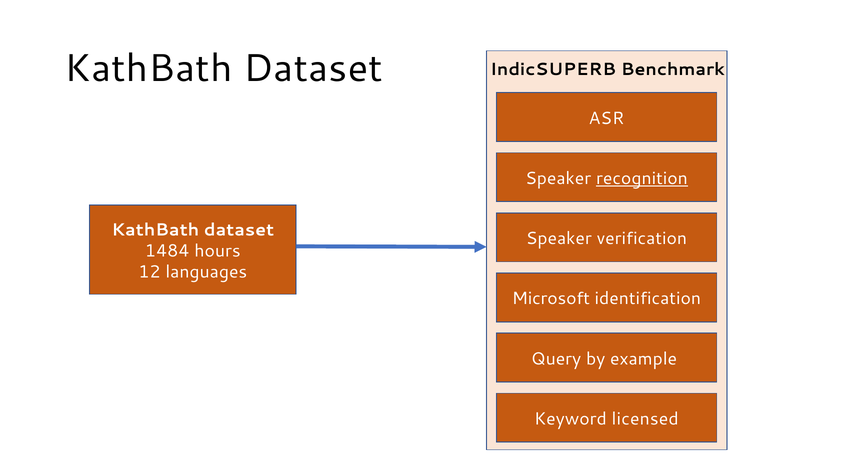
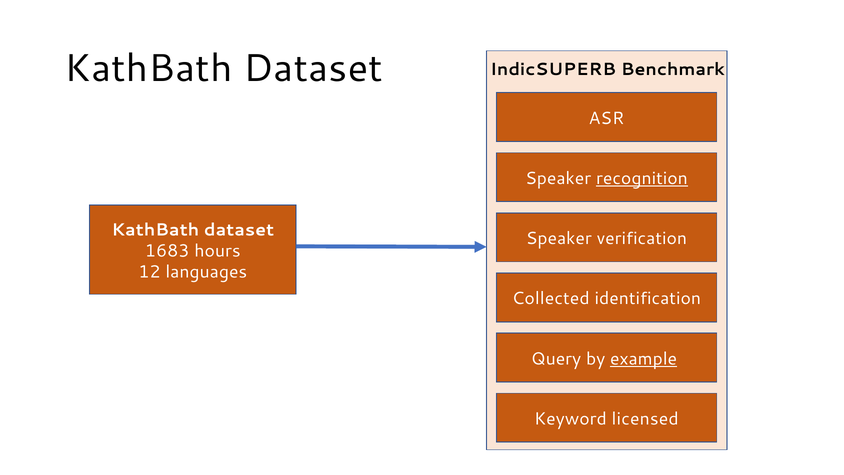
1484: 1484 -> 1683
Microsoft: Microsoft -> Collected
example underline: none -> present
